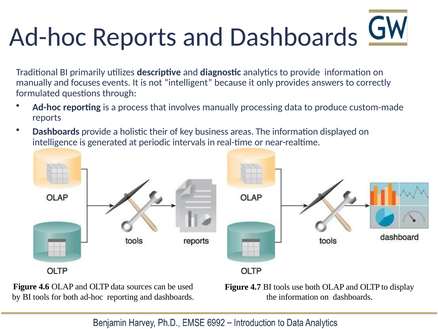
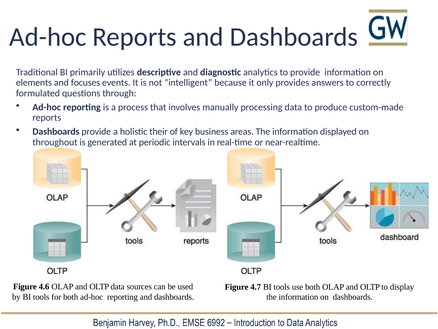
manually at (34, 83): manually -> elements
intelligence: intelligence -> throughout
